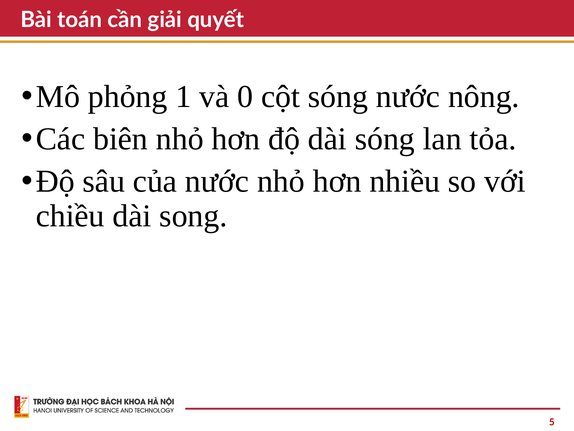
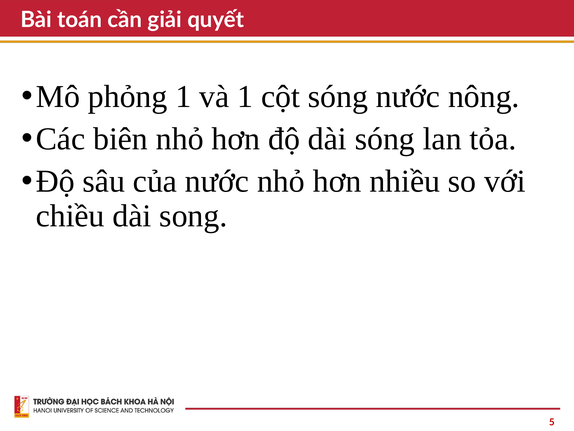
và 0: 0 -> 1
